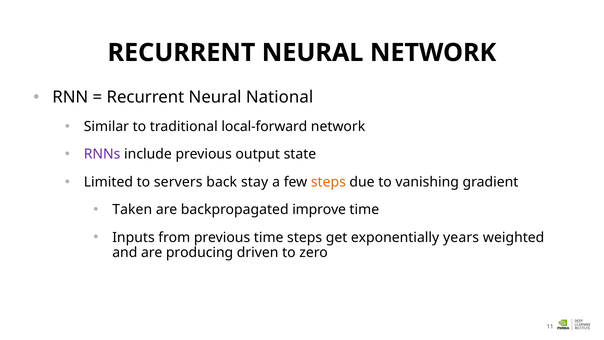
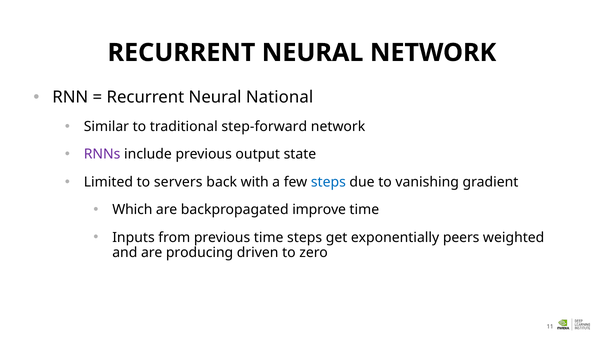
local-forward: local-forward -> step-forward
stay: stay -> with
steps at (328, 182) colour: orange -> blue
Taken: Taken -> Which
years: years -> peers
